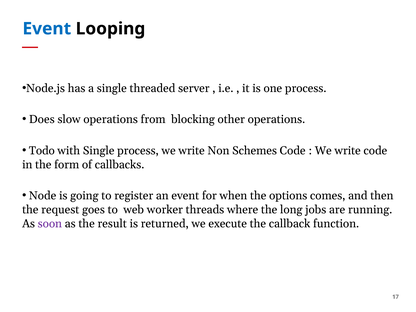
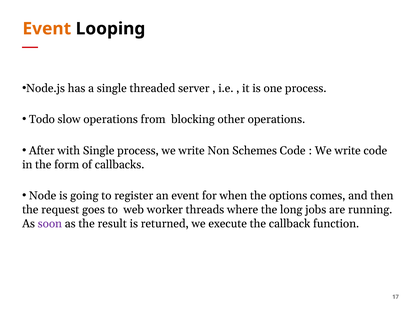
Event at (47, 29) colour: blue -> orange
Does: Does -> Todo
Todo: Todo -> After
